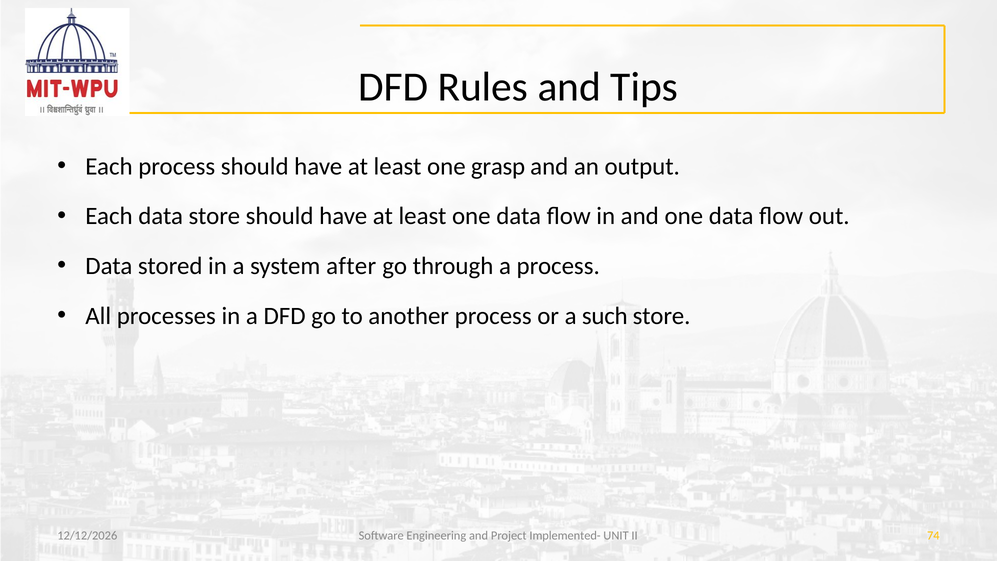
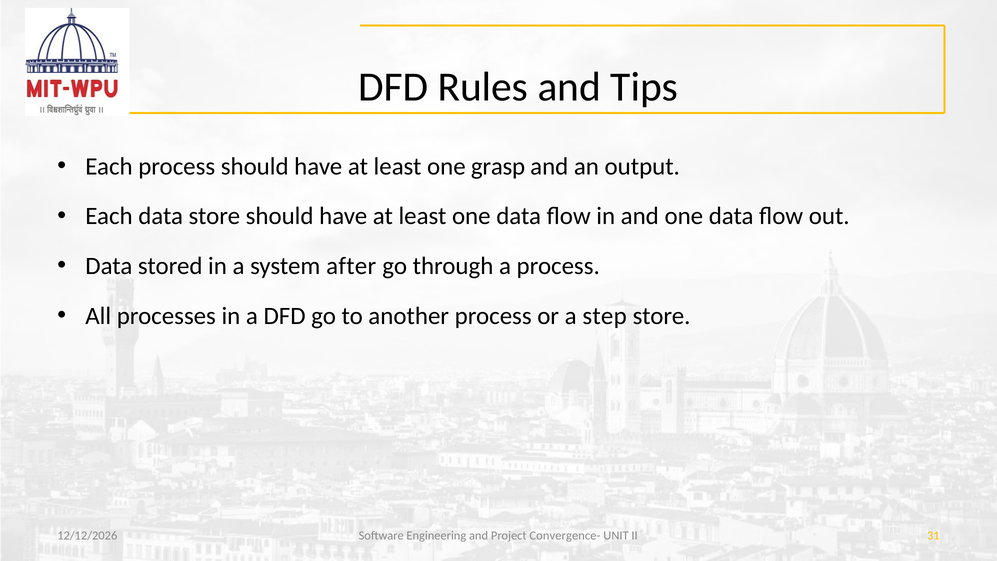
such: such -> step
Implemented-: Implemented- -> Convergence-
74: 74 -> 31
